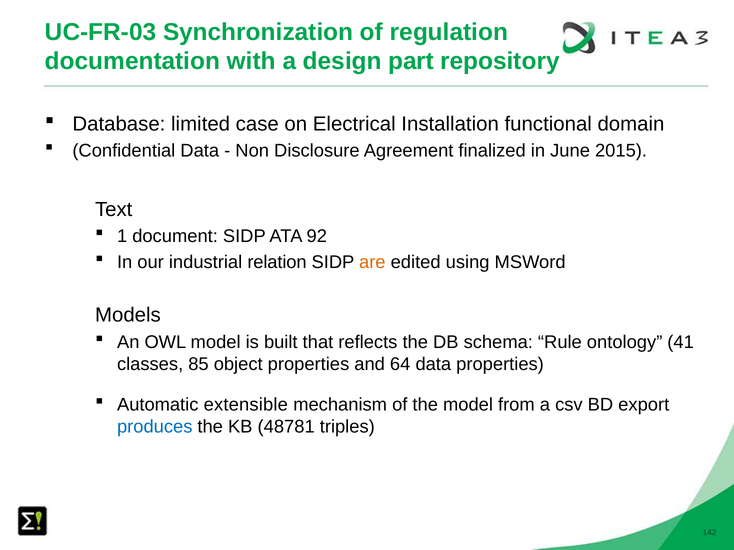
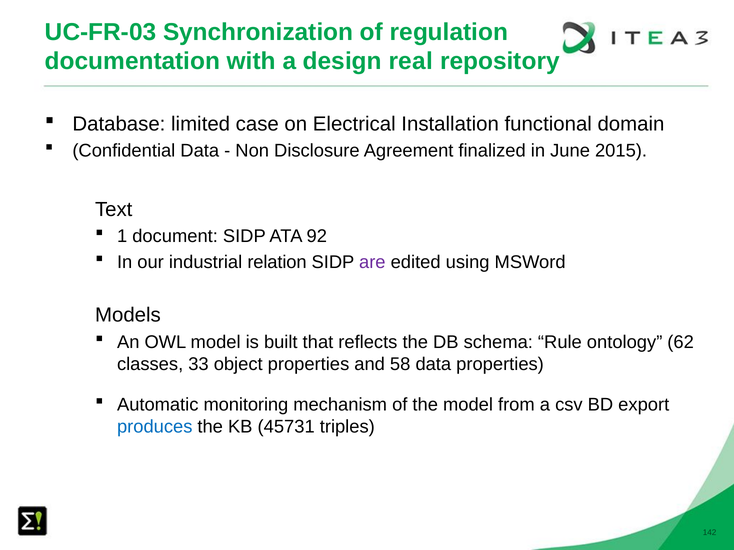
part: part -> real
are colour: orange -> purple
41: 41 -> 62
85: 85 -> 33
64: 64 -> 58
extensible: extensible -> monitoring
48781: 48781 -> 45731
